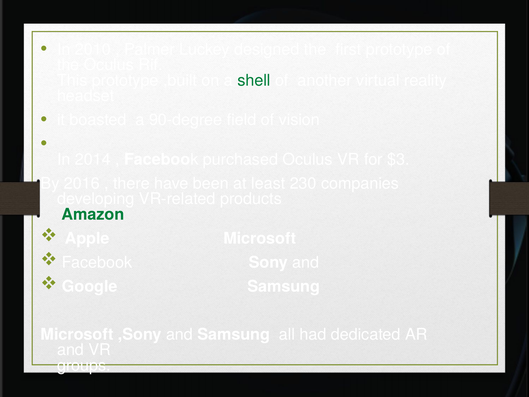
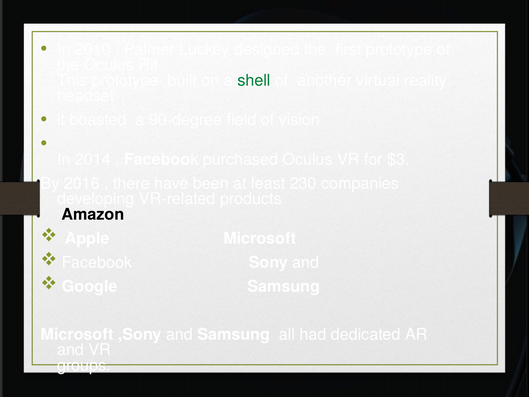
Amazon colour: green -> black
